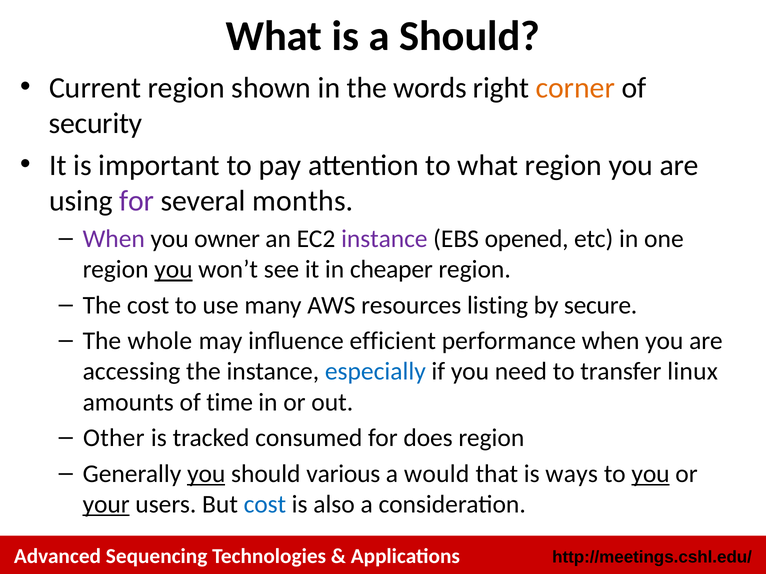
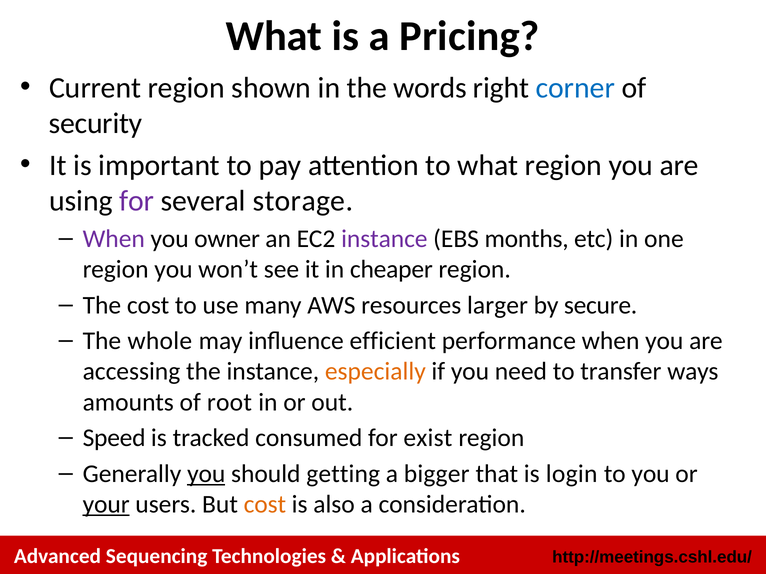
a Should: Should -> Pricing
corner colour: orange -> blue
months: months -> storage
opened: opened -> months
you at (173, 270) underline: present -> none
listing: listing -> larger
especially colour: blue -> orange
linux: linux -> ways
time: time -> root
Other: Other -> Speed
does: does -> exist
various: various -> getting
would: would -> bigger
ways: ways -> login
you at (651, 474) underline: present -> none
cost at (265, 505) colour: blue -> orange
